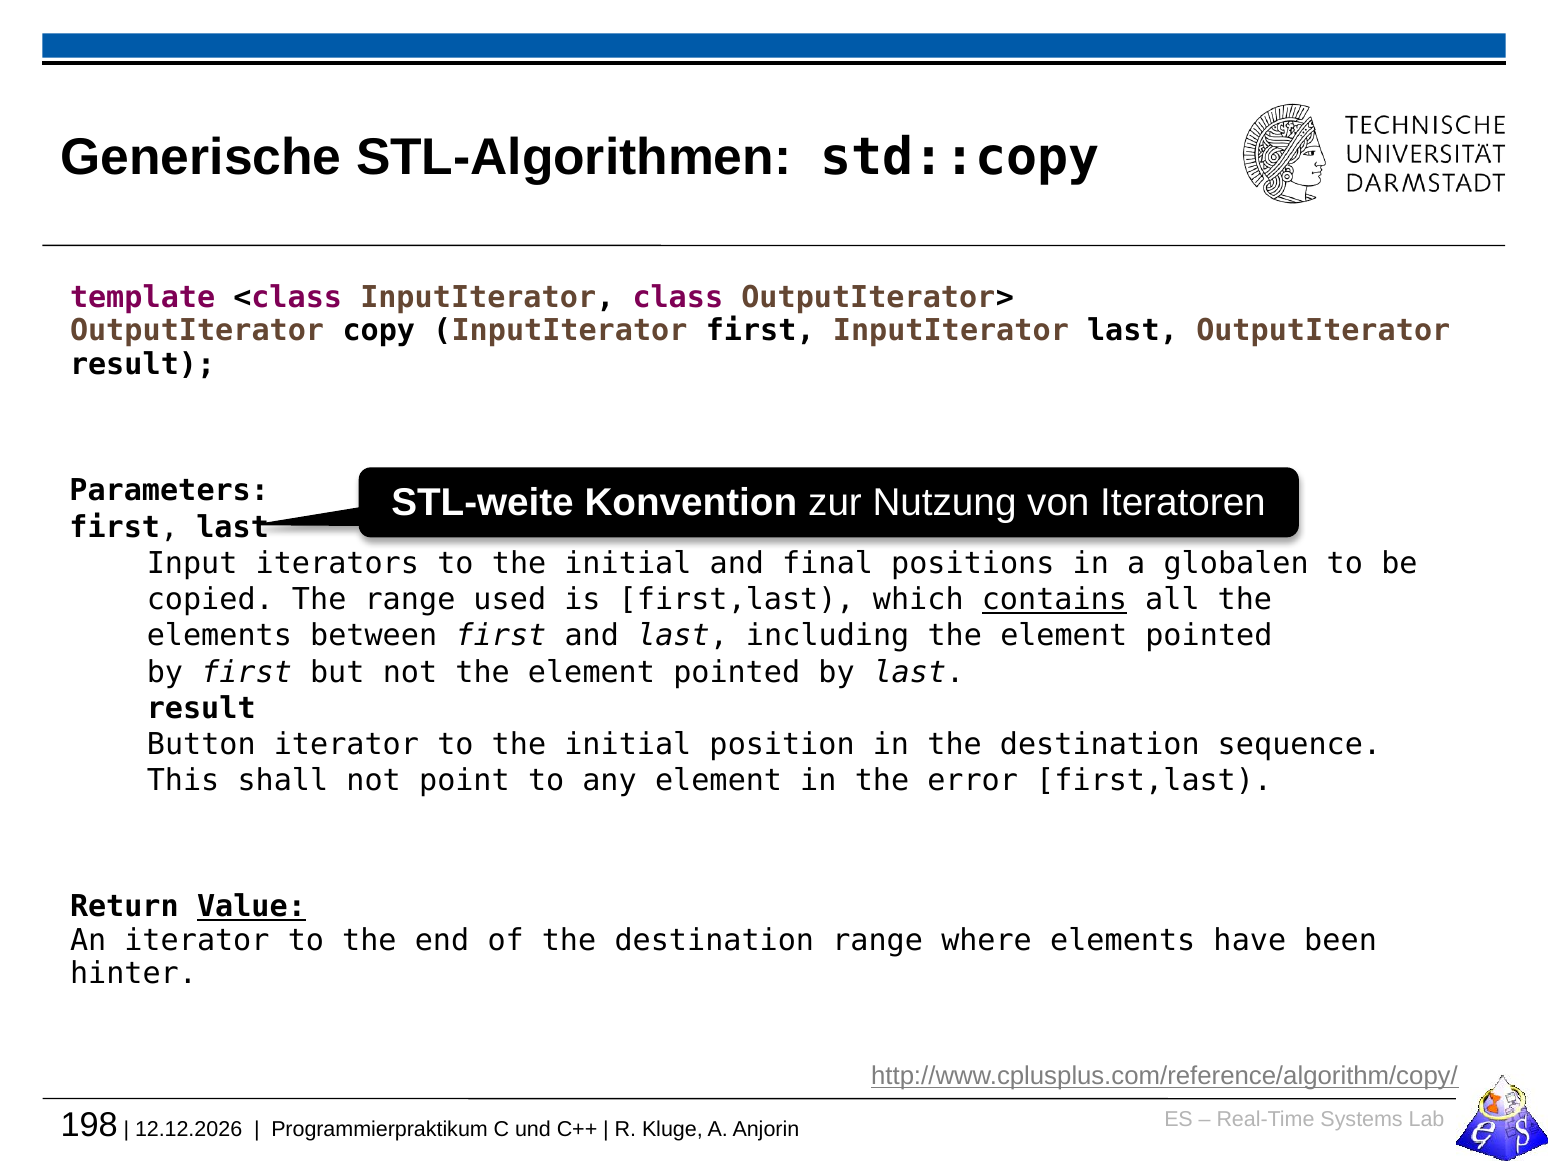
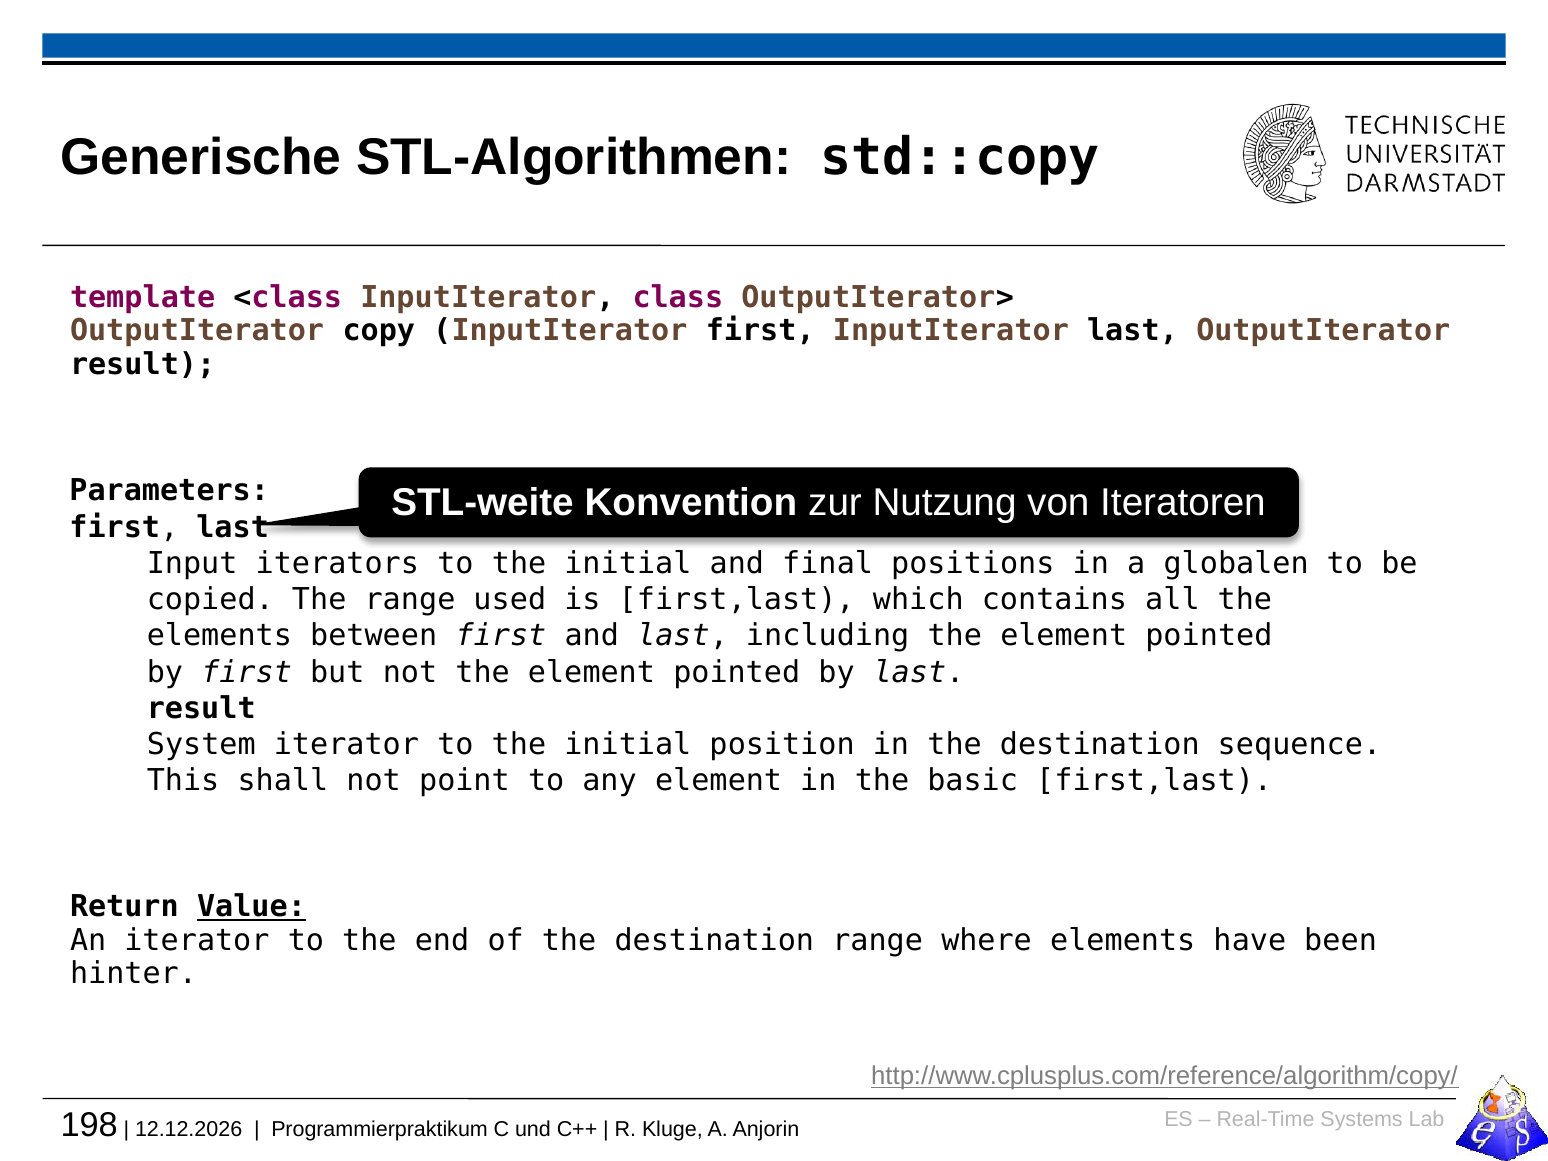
contains underline: present -> none
Button: Button -> System
error: error -> basic
